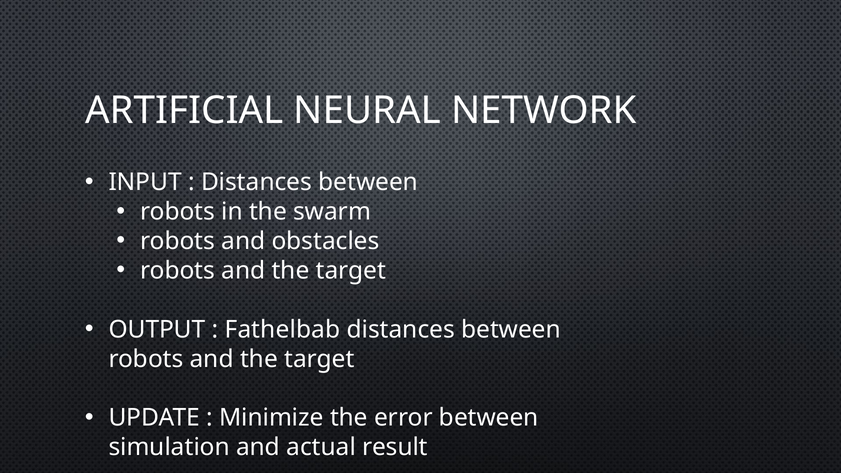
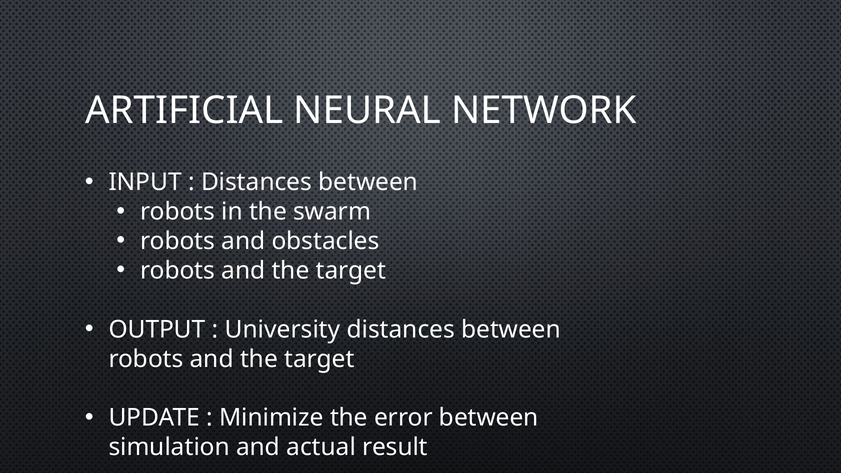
Fathelbab: Fathelbab -> University
